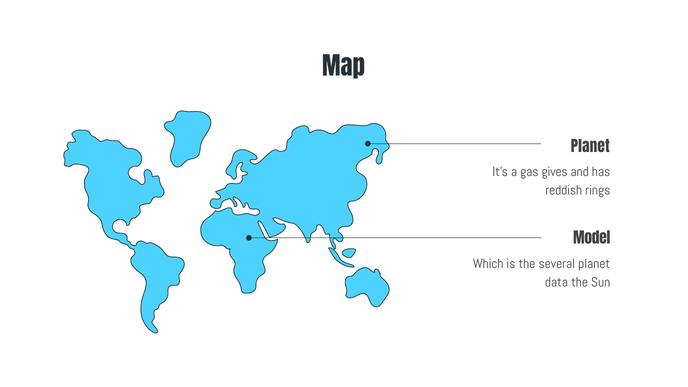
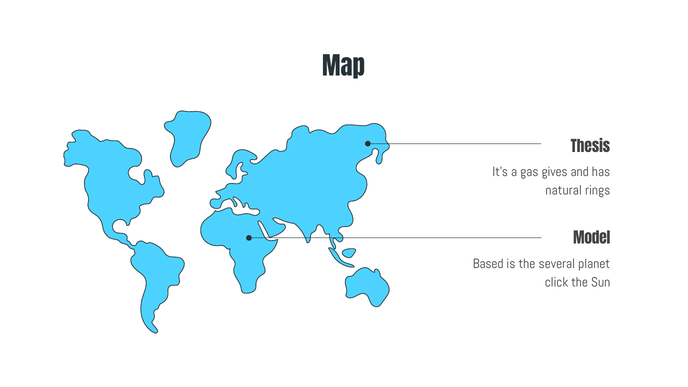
Planet at (590, 147): Planet -> Thesis
reddish: reddish -> natural
Which: Which -> Based
data: data -> click
